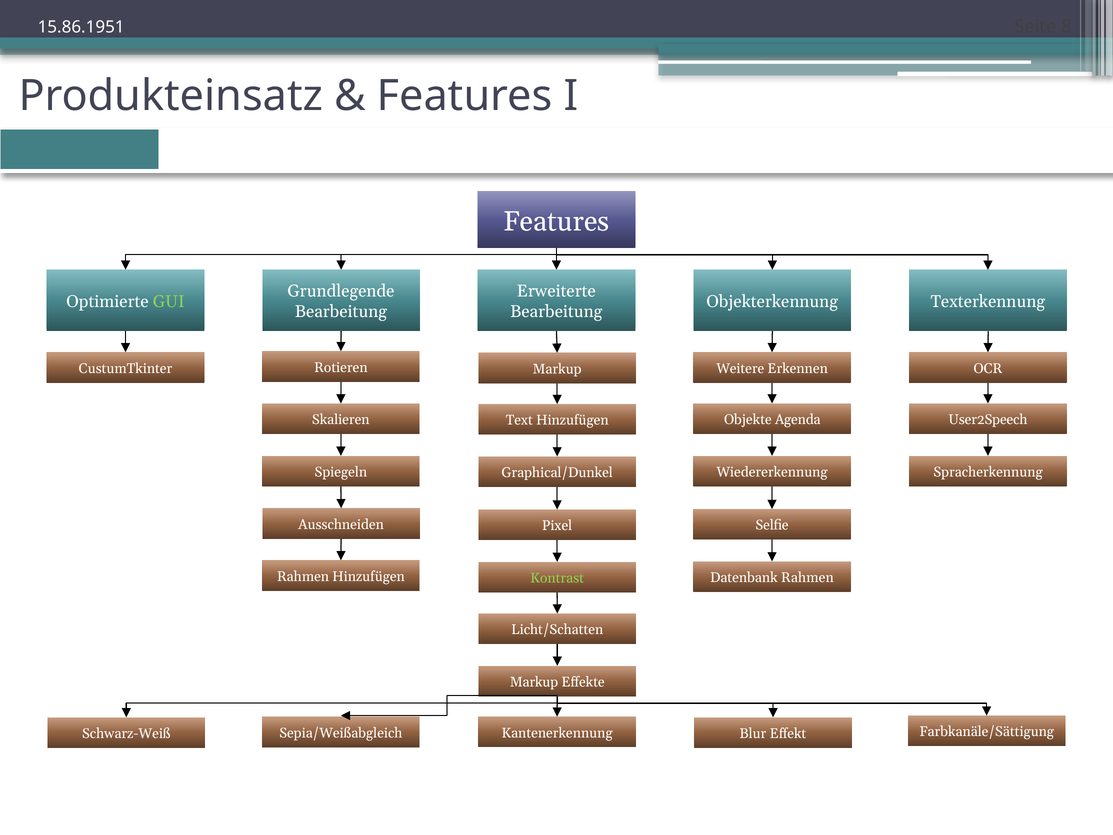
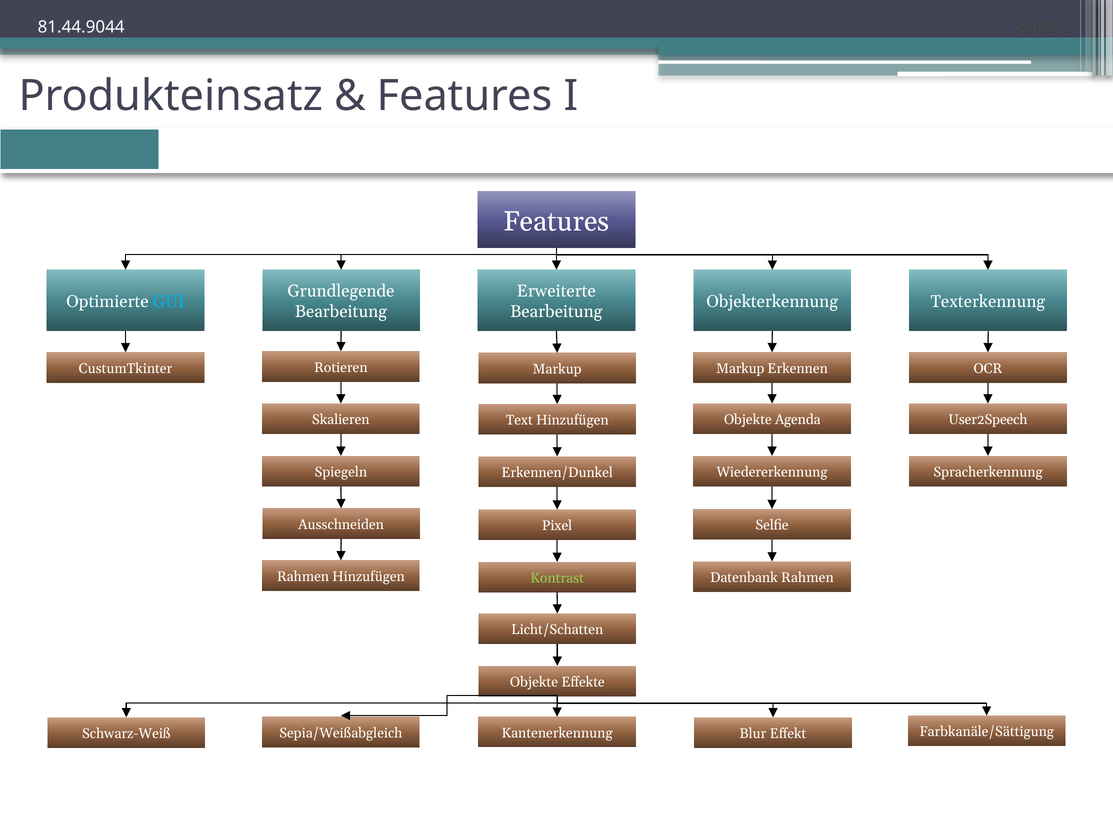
15.86.1951: 15.86.1951 -> 81.44.9044
GUI colour: light green -> light blue
Weitere at (740, 368): Weitere -> Markup
Graphical/Dunkel: Graphical/Dunkel -> Erkennen/Dunkel
Markup at (534, 682): Markup -> Objekte
